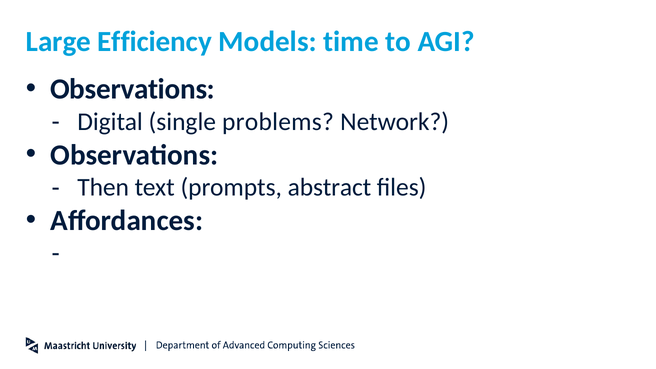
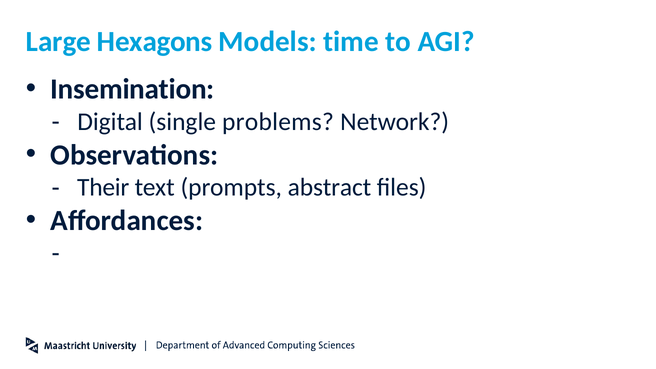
Efficiency: Efficiency -> Hexagons
Observations at (132, 89): Observations -> Insemination
Then: Then -> Their
